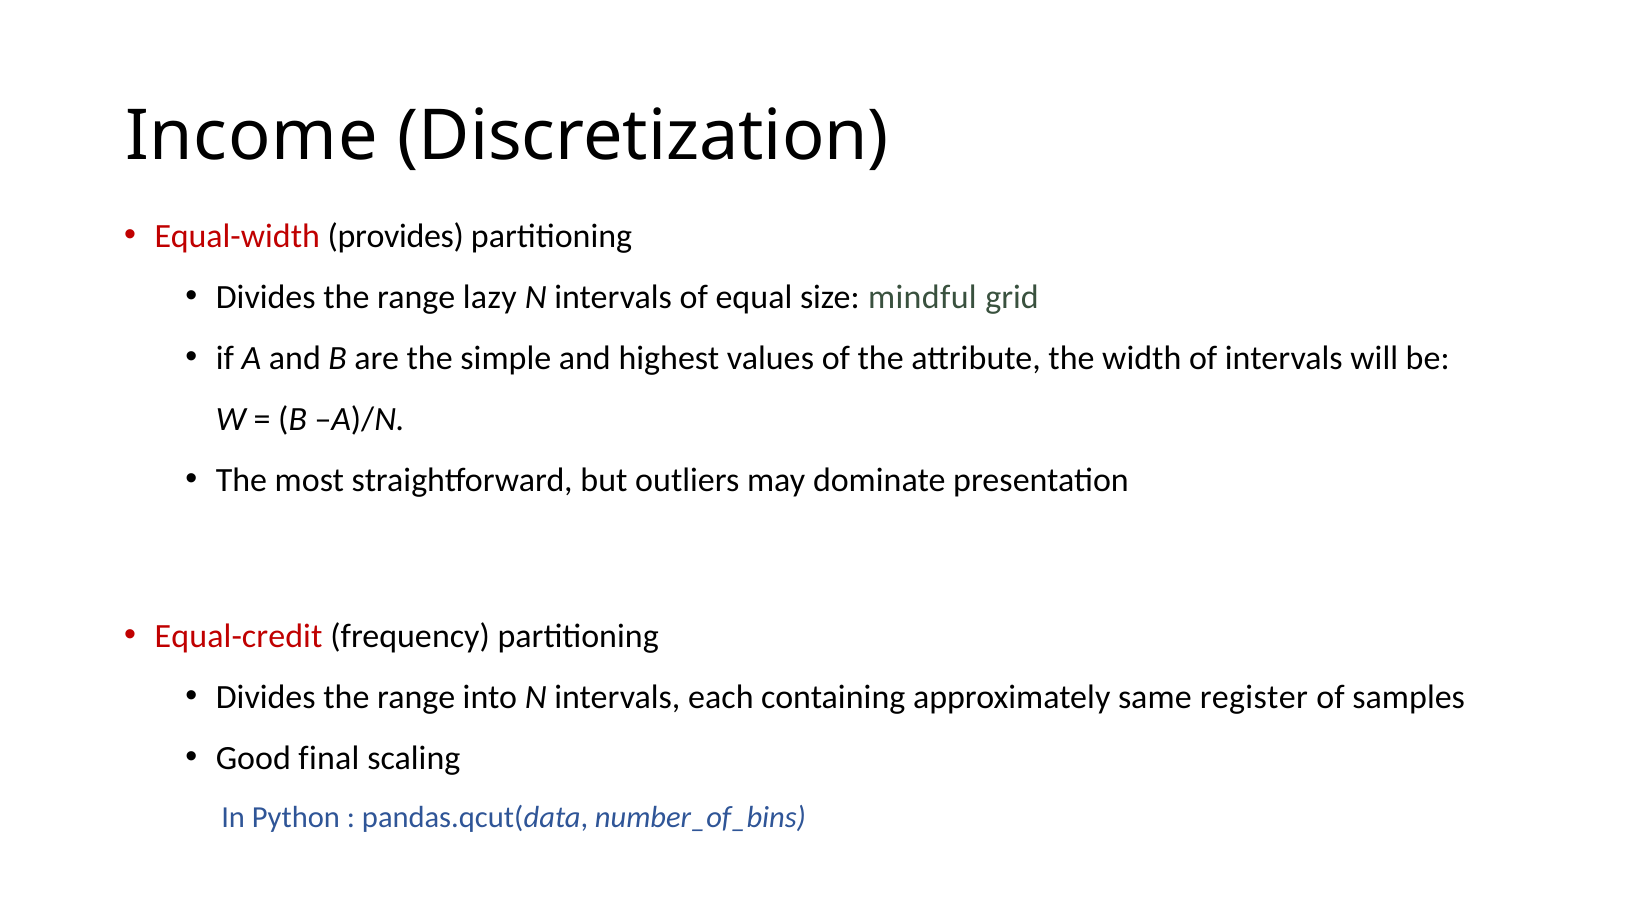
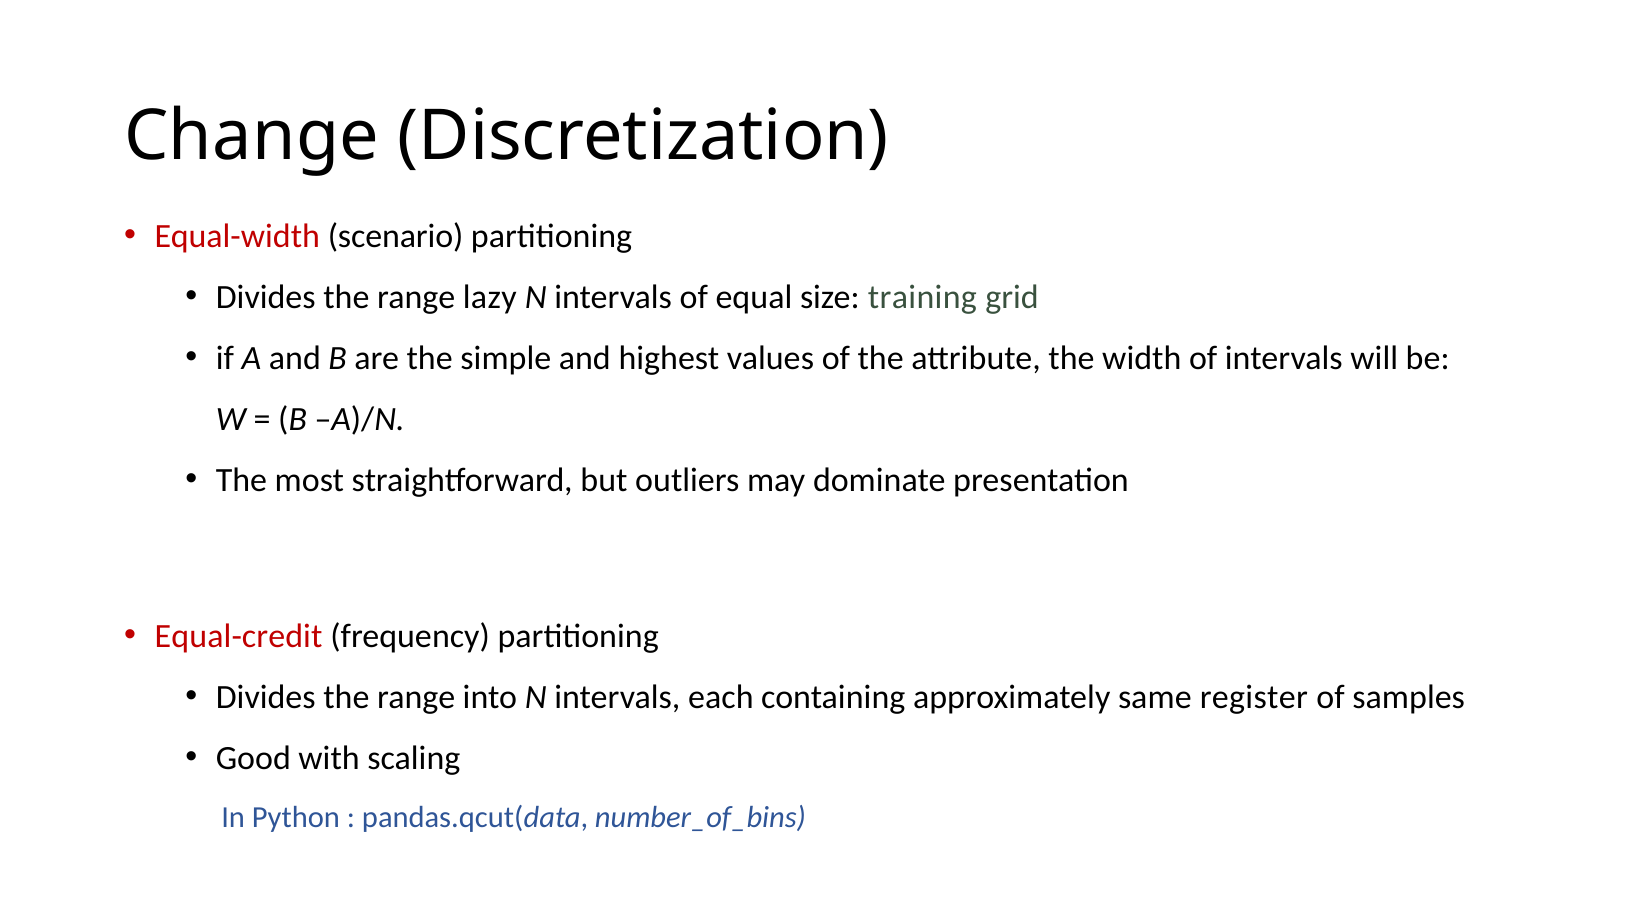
Income: Income -> Change
provides: provides -> scenario
mindful: mindful -> training
final: final -> with
